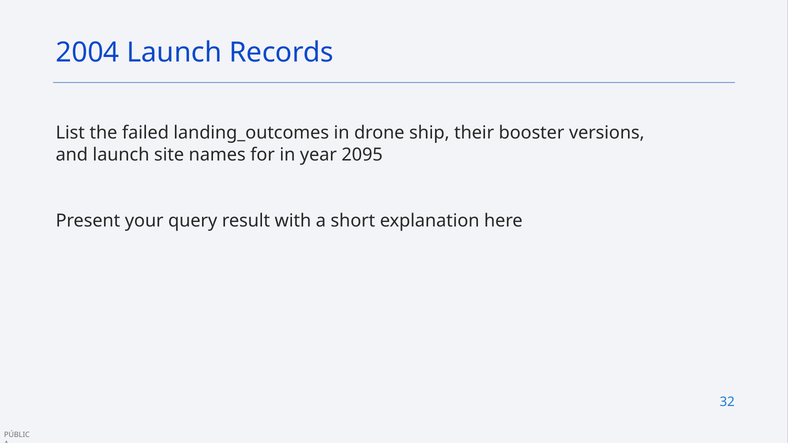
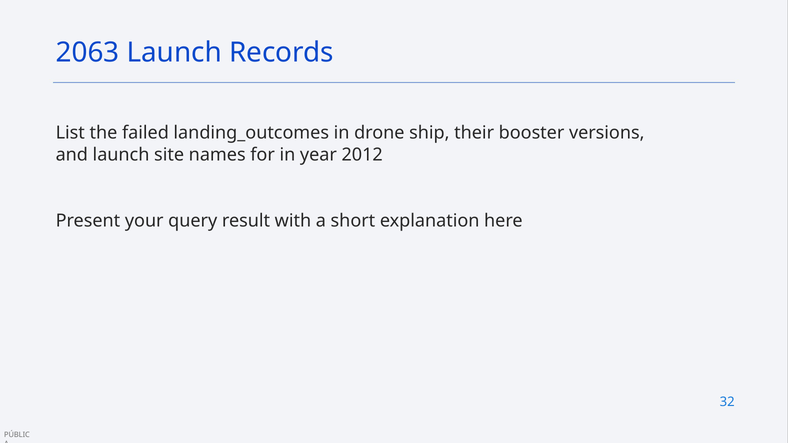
2004: 2004 -> 2063
2095: 2095 -> 2012
